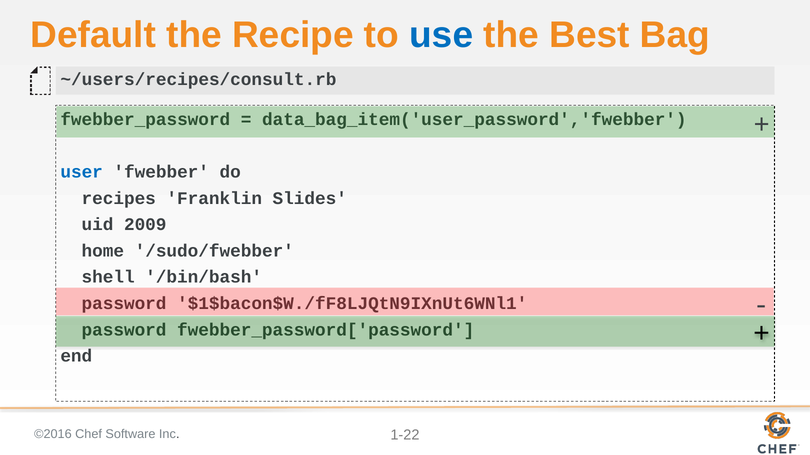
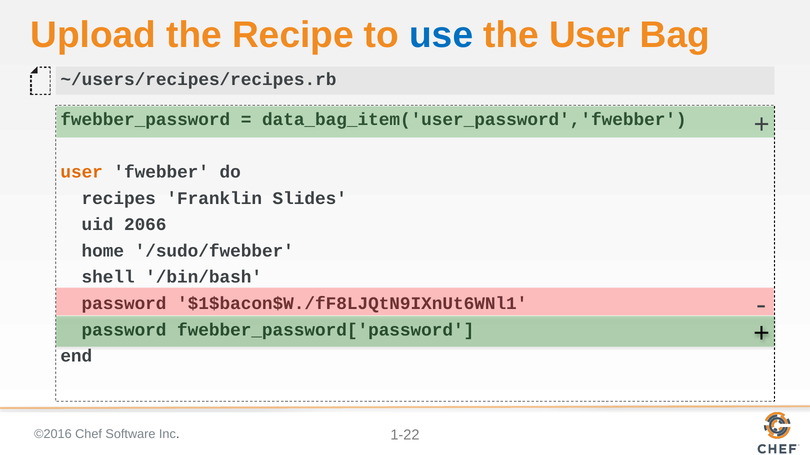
Default: Default -> Upload
the Best: Best -> User
~/users/recipes/consult.rb: ~/users/recipes/consult.rb -> ~/users/recipes/recipes.rb
user at (82, 172) colour: blue -> orange
2009: 2009 -> 2066
